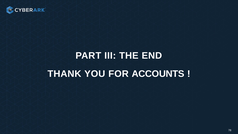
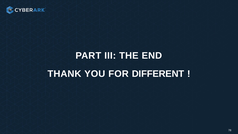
ACCOUNTS: ACCOUNTS -> DIFFERENT
